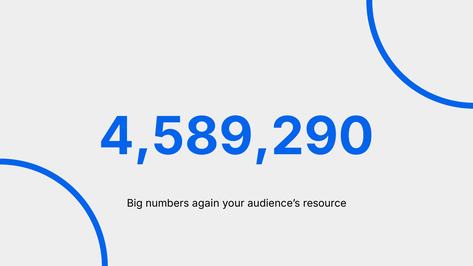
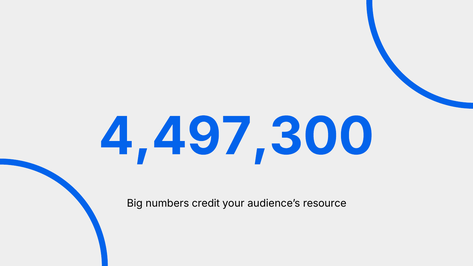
4,589,290: 4,589,290 -> 4,497,300
again: again -> credit
